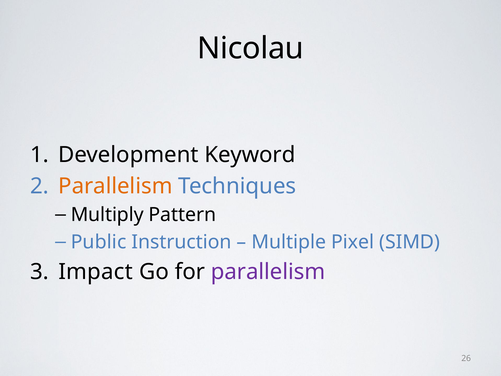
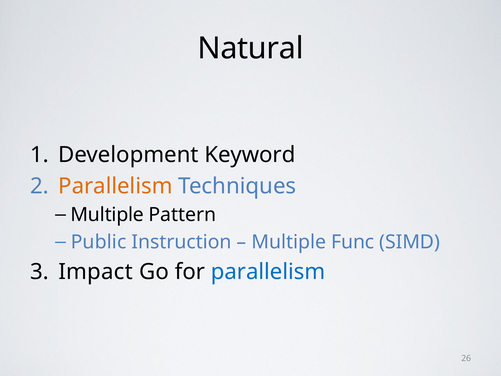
Nicolau: Nicolau -> Natural
Multiply at (107, 215): Multiply -> Multiple
Pixel: Pixel -> Func
parallelism at (268, 272) colour: purple -> blue
